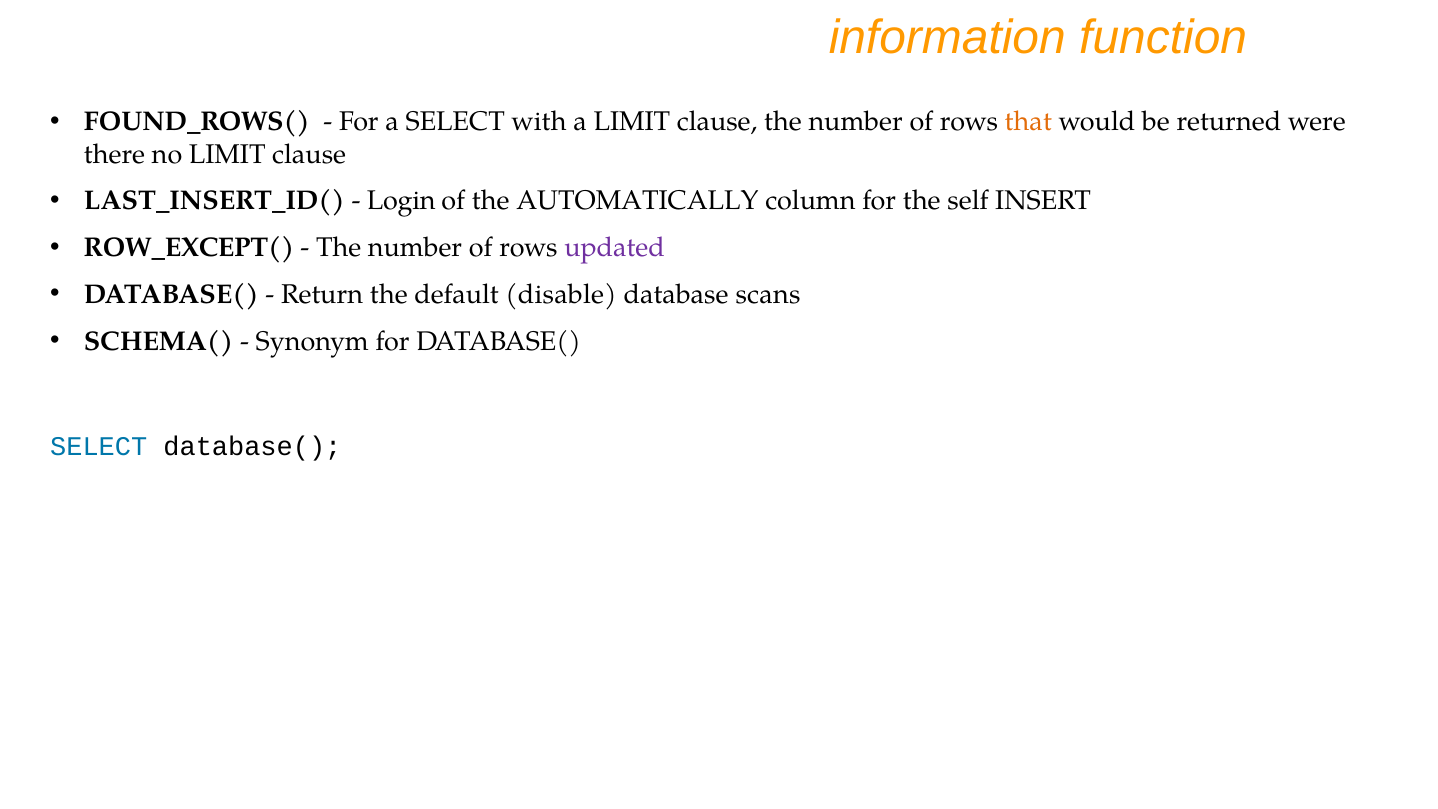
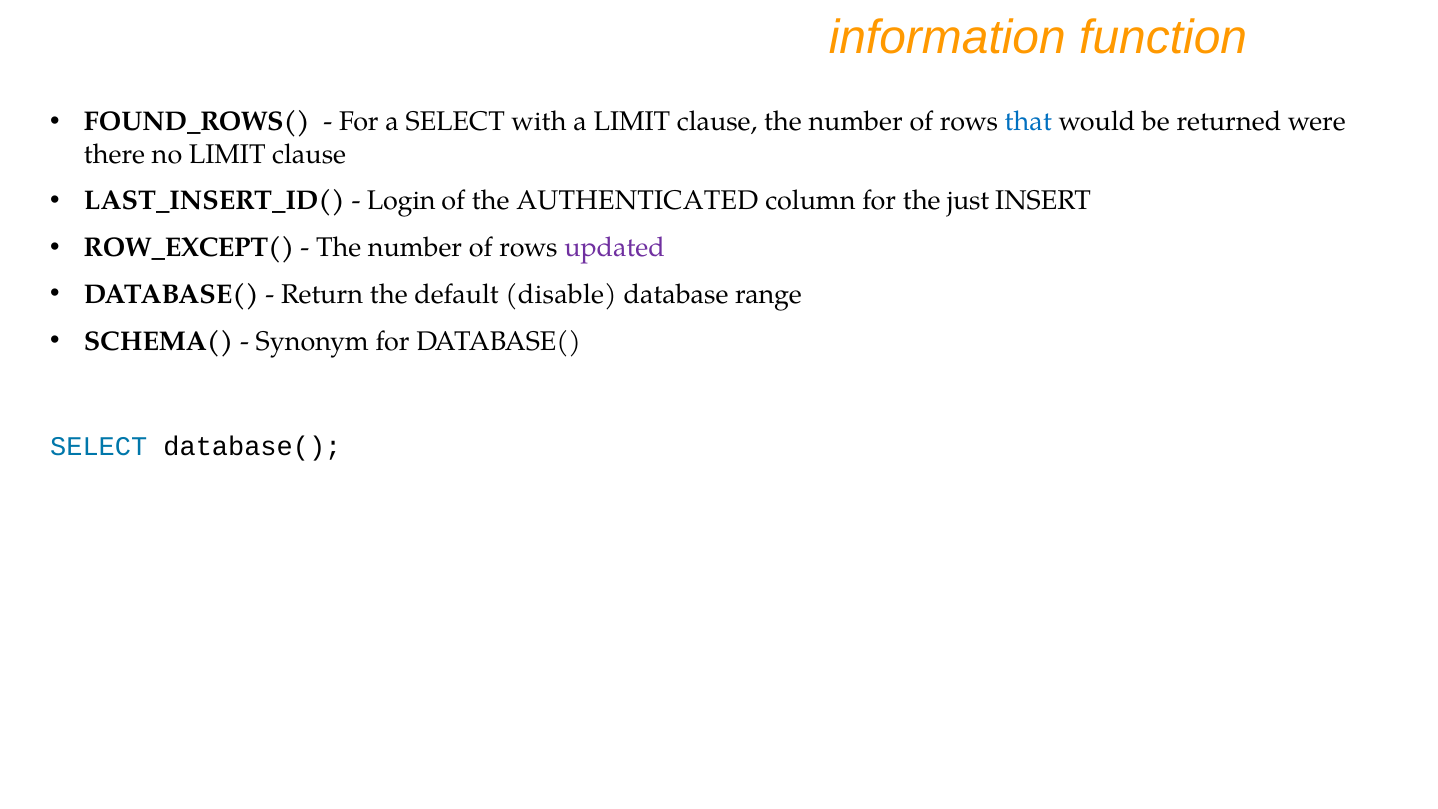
that colour: orange -> blue
AUTOMATICALLY: AUTOMATICALLY -> AUTHENTICATED
self: self -> just
scans: scans -> range
